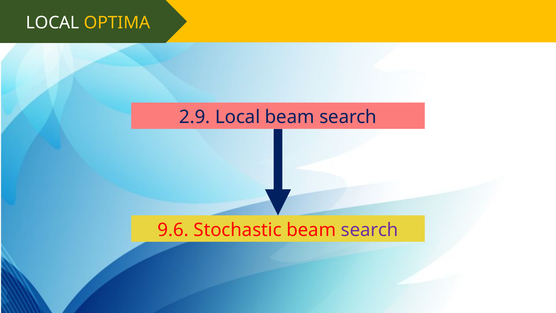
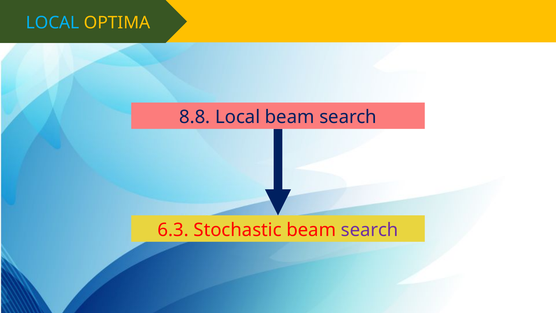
LOCAL at (53, 23) colour: white -> light blue
2.9: 2.9 -> 8.8
9.6: 9.6 -> 6.3
